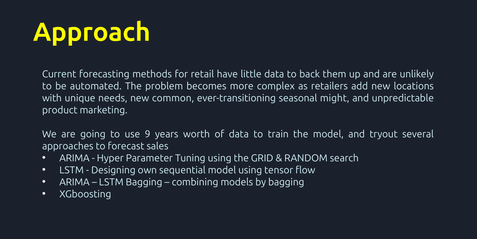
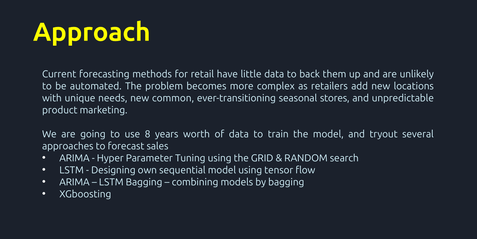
might: might -> stores
9: 9 -> 8
